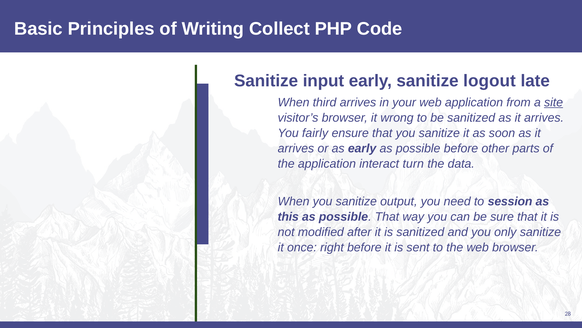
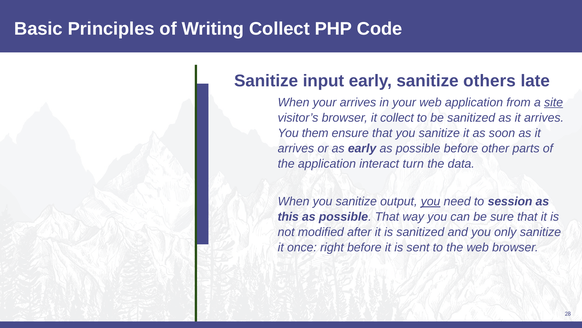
logout: logout -> others
When third: third -> your
it wrong: wrong -> collect
fairly: fairly -> them
you at (431, 201) underline: none -> present
